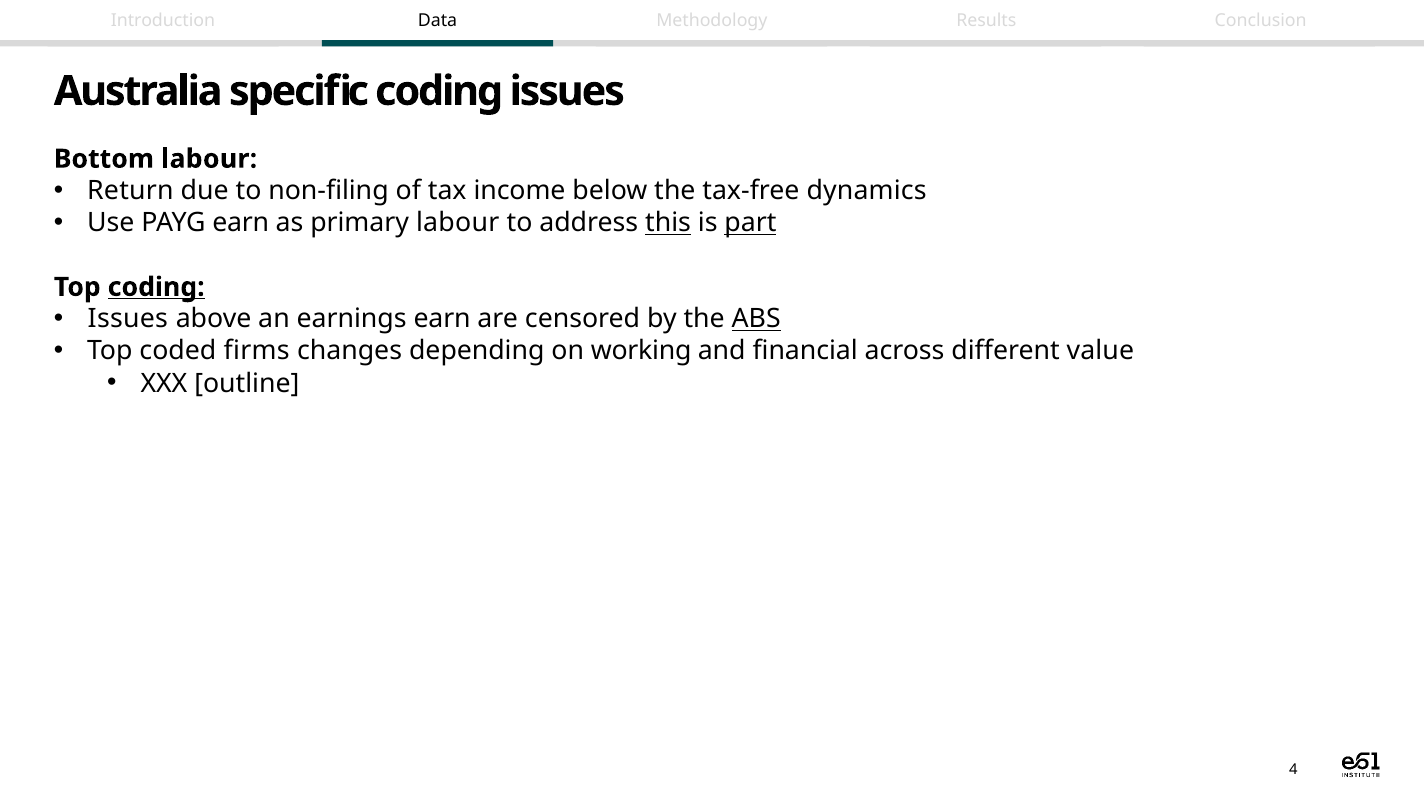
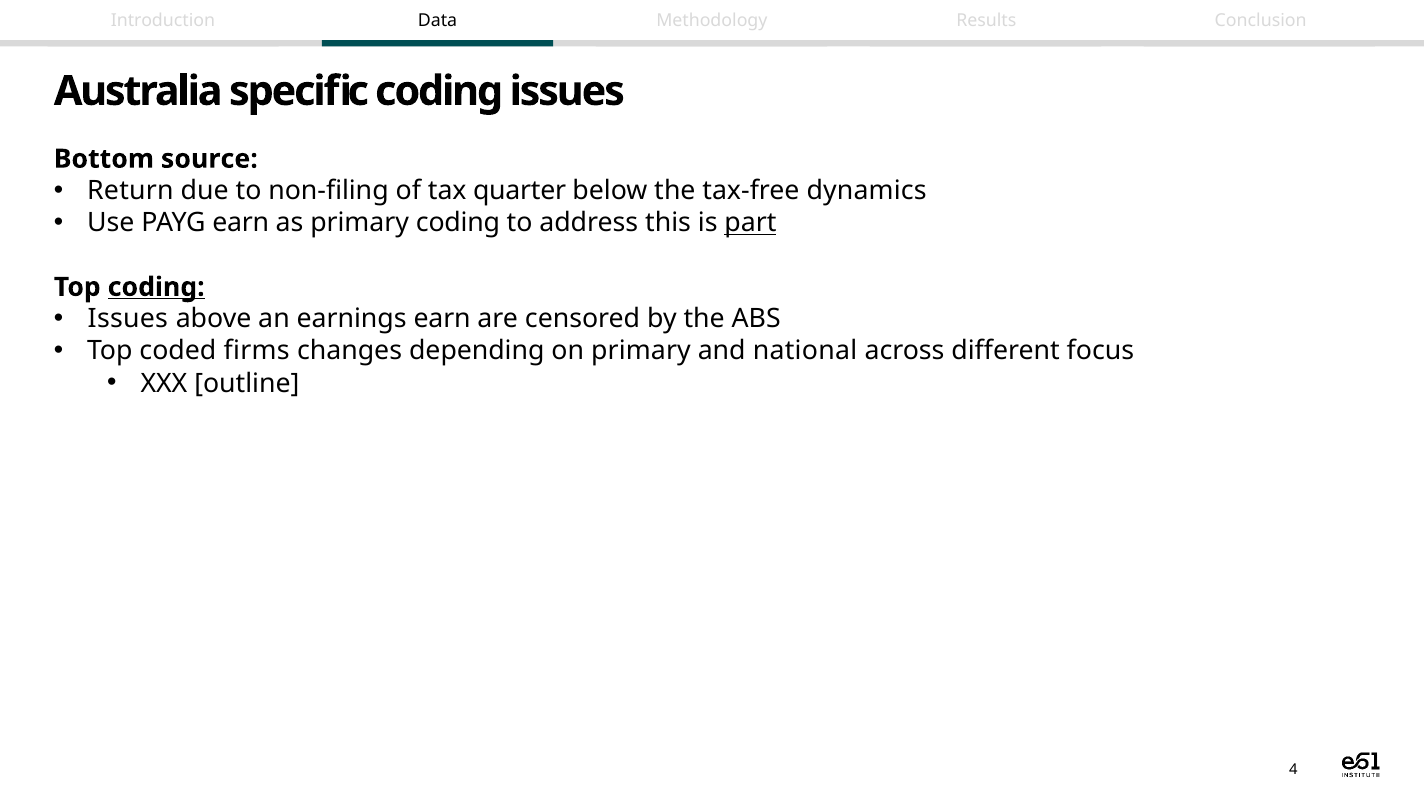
Bottom labour: labour -> source
income: income -> quarter
primary labour: labour -> coding
this underline: present -> none
ABS underline: present -> none
on working: working -> primary
financial: financial -> national
value: value -> focus
